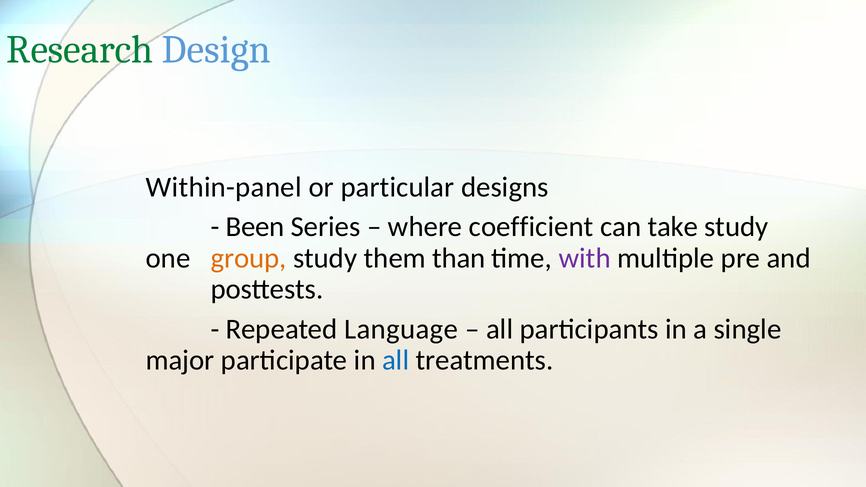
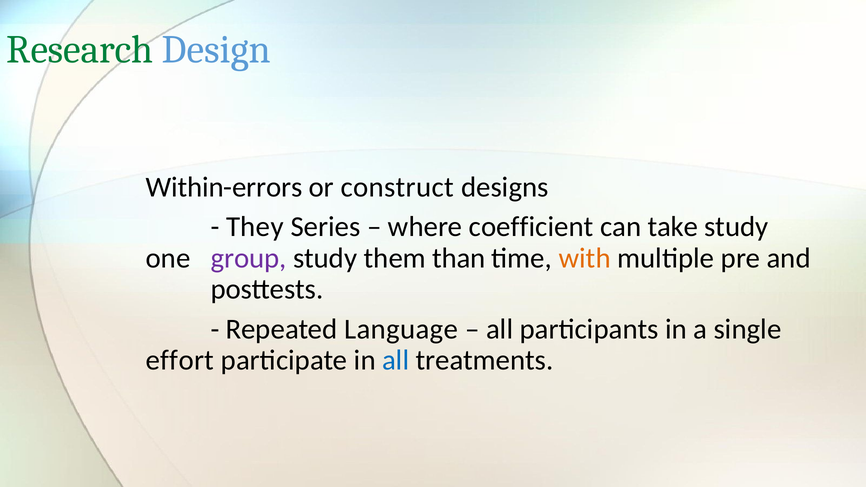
Within-panel: Within-panel -> Within-errors
particular: particular -> construct
Been: Been -> They
group colour: orange -> purple
with colour: purple -> orange
major: major -> effort
